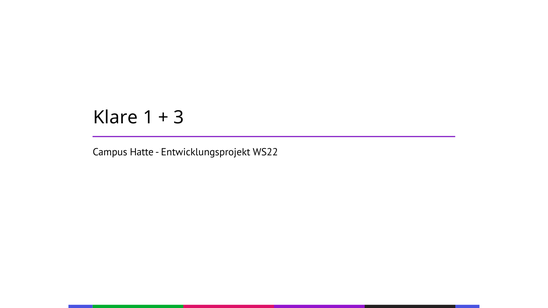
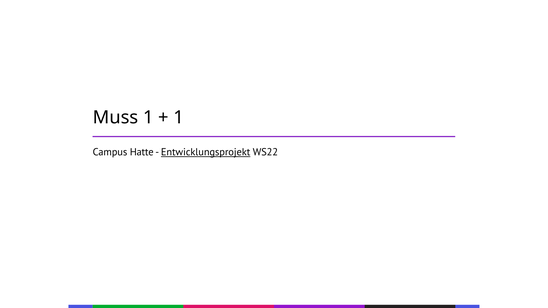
Klare: Klare -> Muss
3 at (179, 118): 3 -> 1
Entwicklungsprojekt underline: none -> present
